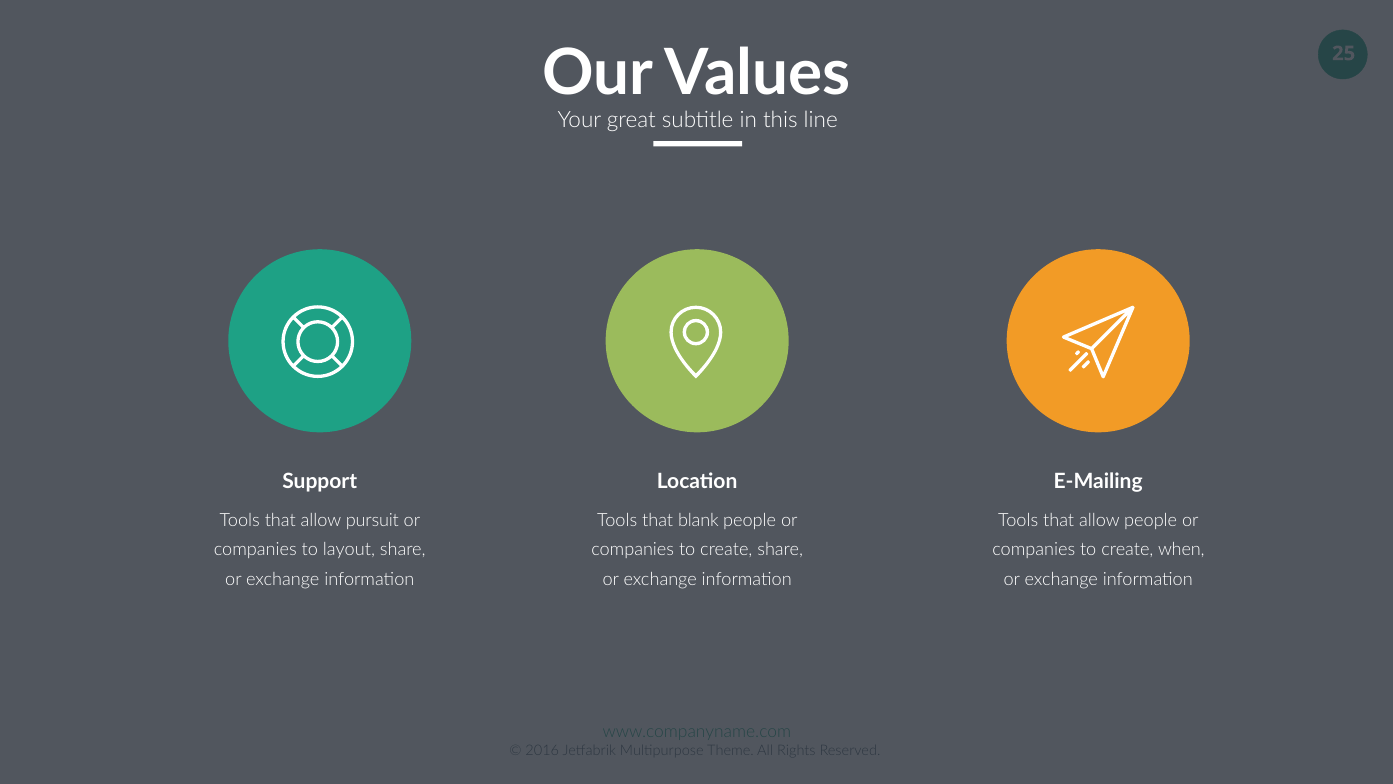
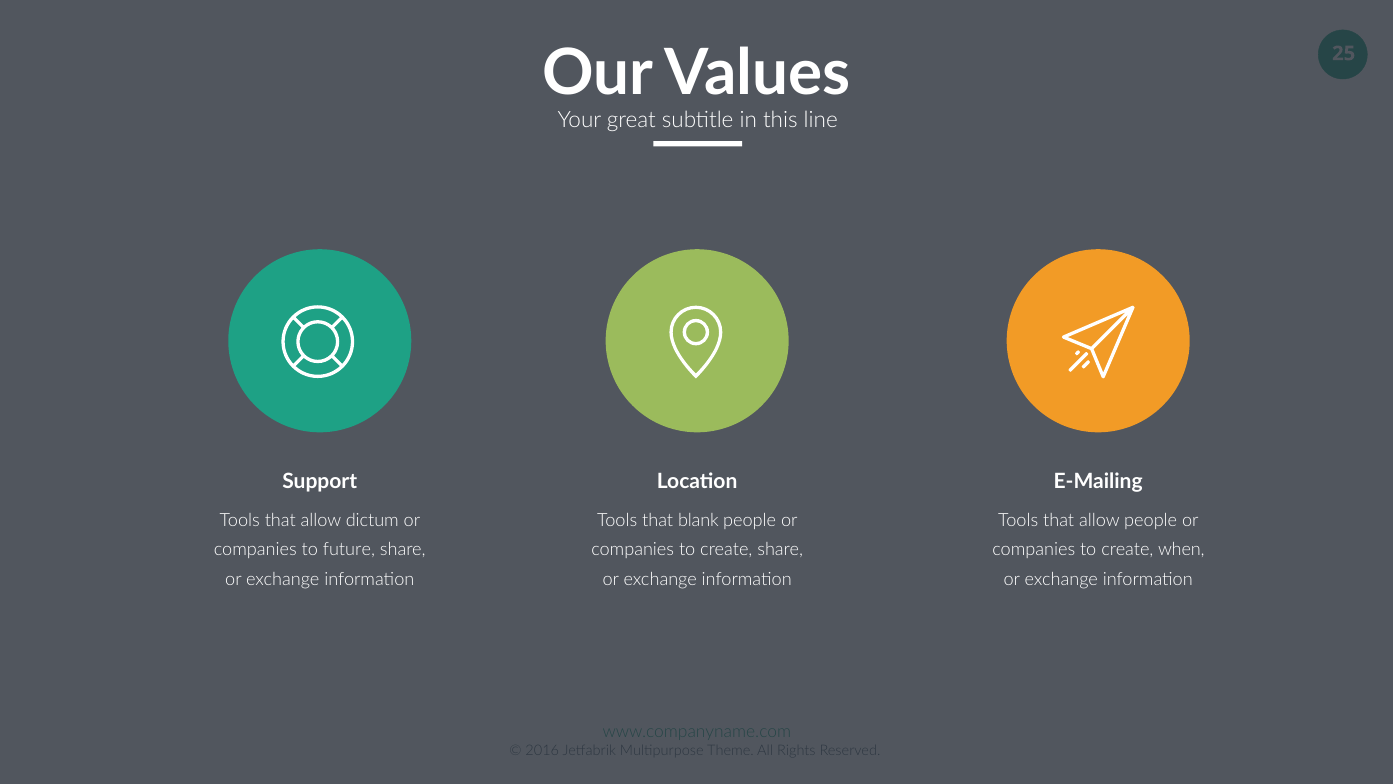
pursuit: pursuit -> dictum
layout: layout -> future
